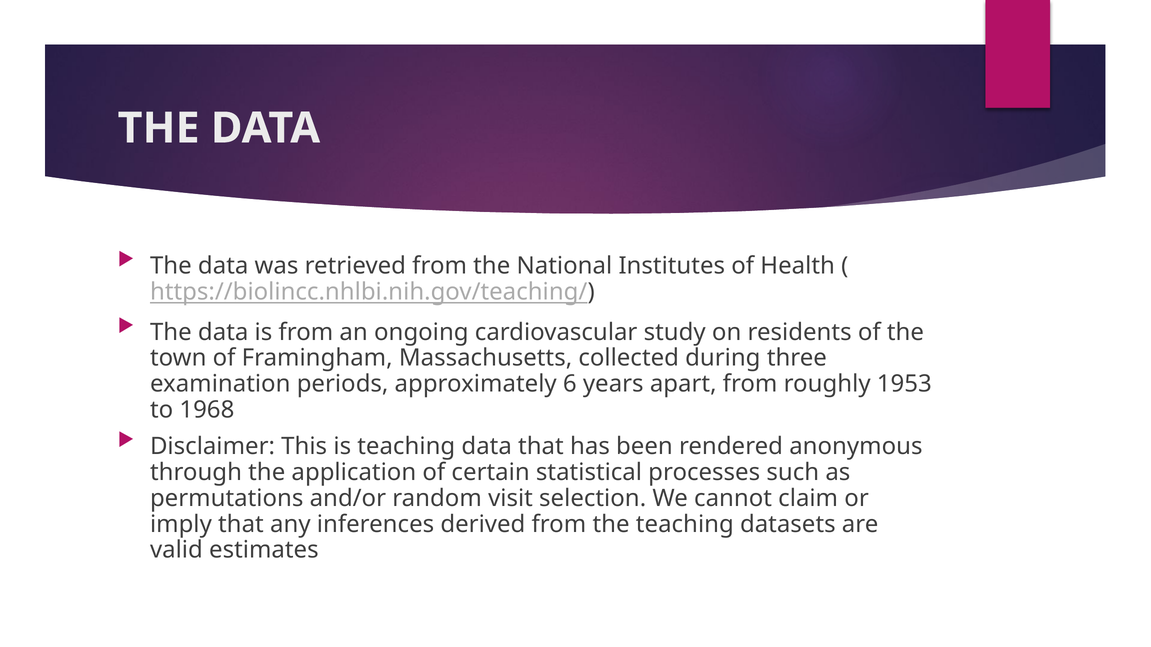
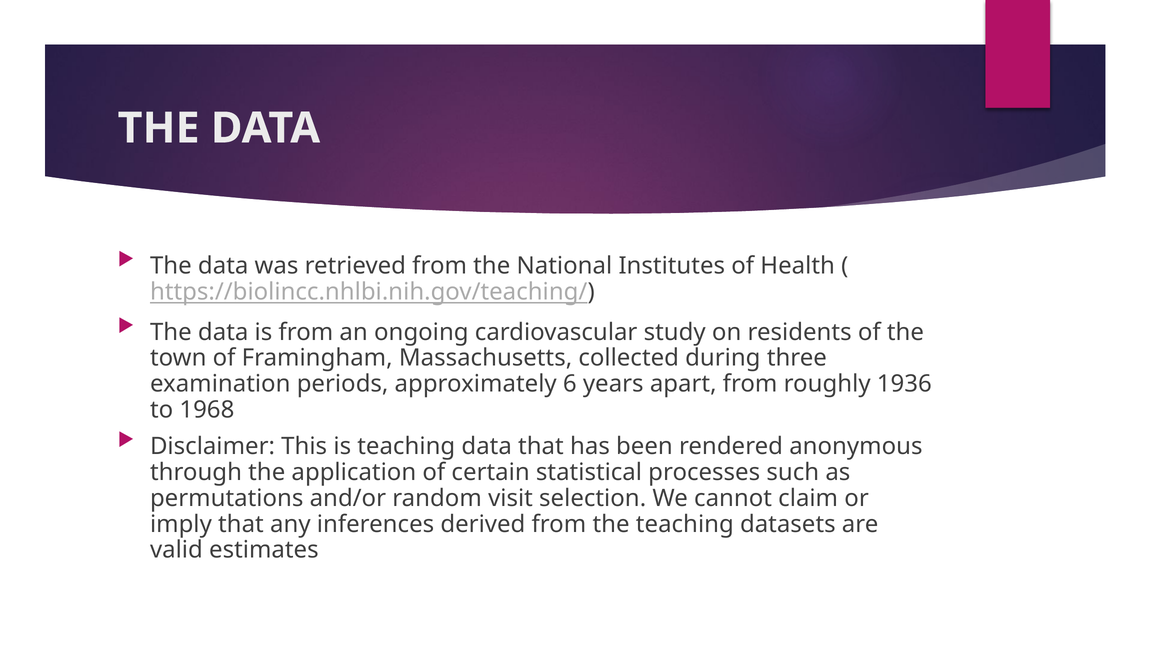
1953: 1953 -> 1936
